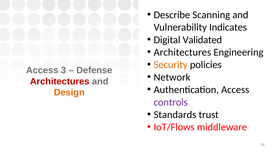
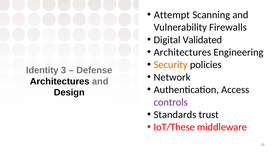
Describe: Describe -> Attempt
Indicates: Indicates -> Firewalls
Access at (42, 70): Access -> Identity
Architectures at (60, 81) colour: red -> black
Design colour: orange -> black
IoT/Flows: IoT/Flows -> IoT/These
